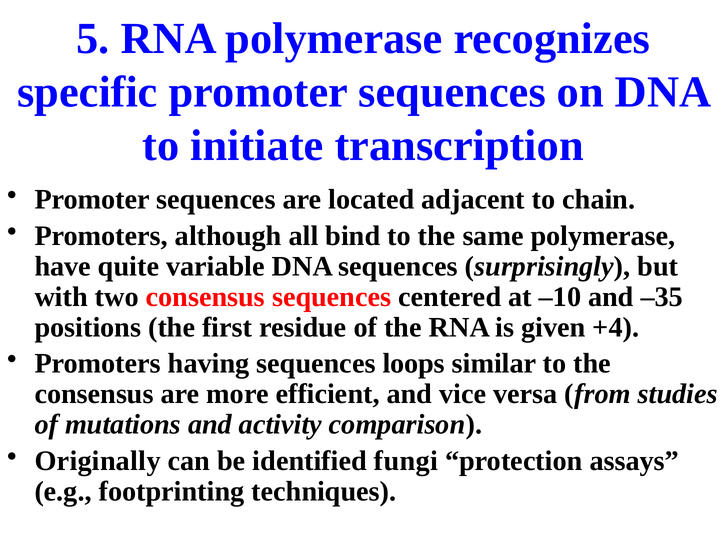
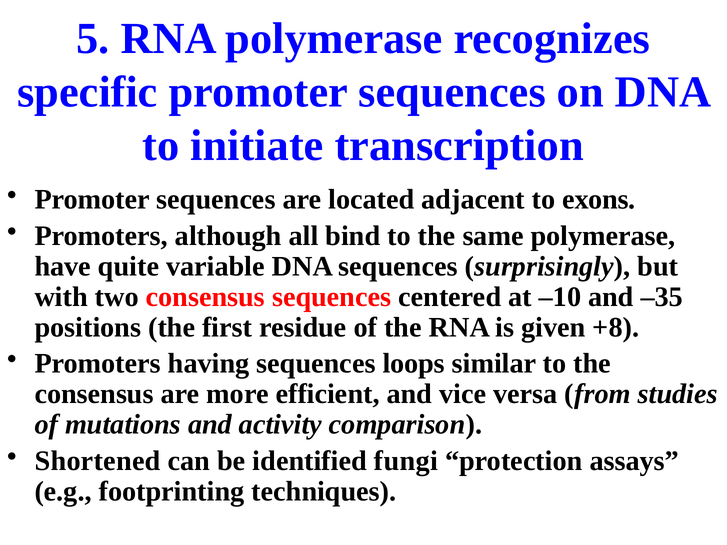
chain: chain -> exons
+4: +4 -> +8
Originally: Originally -> Shortened
